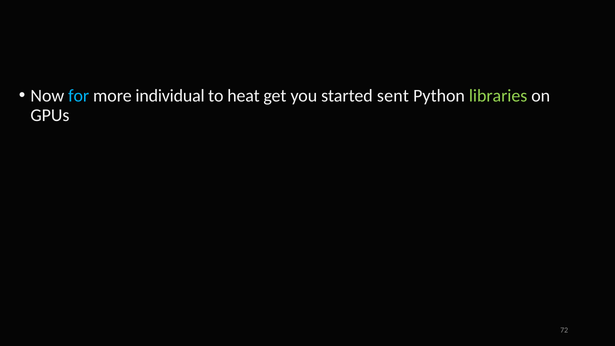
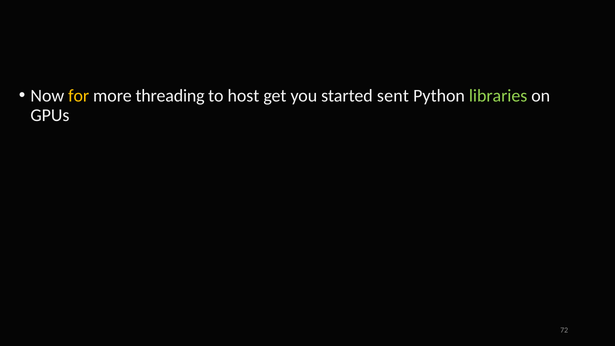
for colour: light blue -> yellow
individual: individual -> threading
heat: heat -> host
